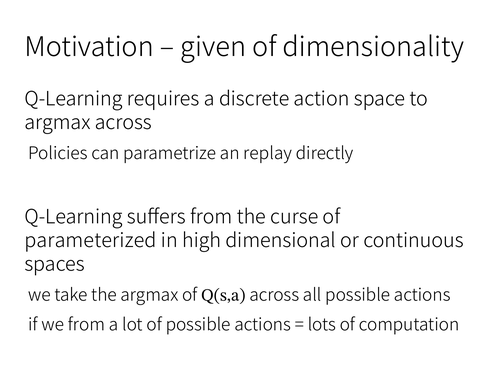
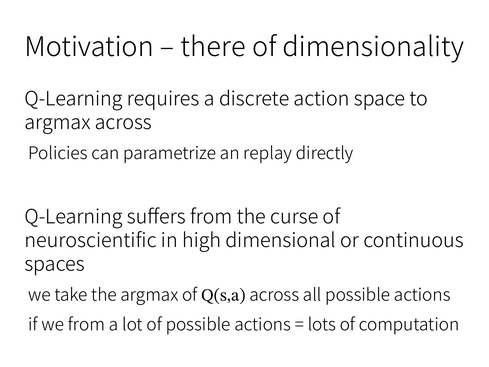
given: given -> there
parameterized: parameterized -> neuroscientific
